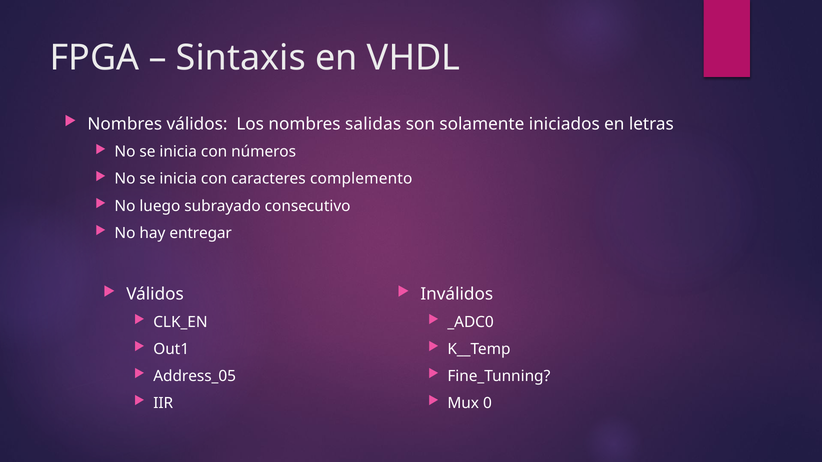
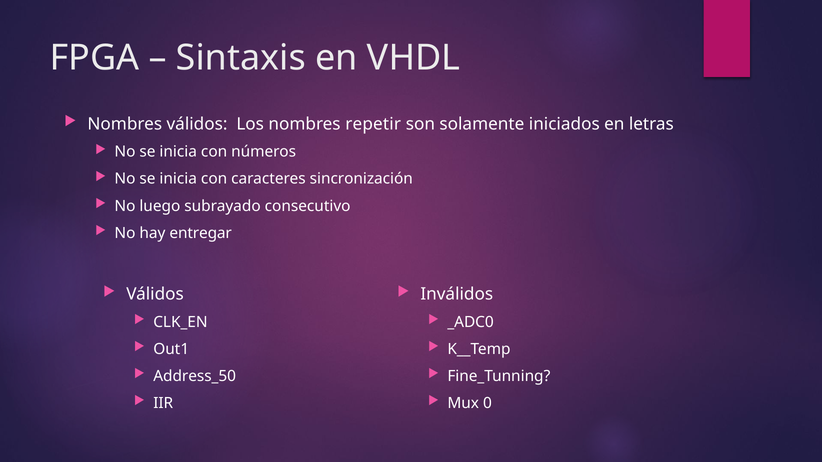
salidas: salidas -> repetir
complemento: complemento -> sincronización
Address_05: Address_05 -> Address_50
